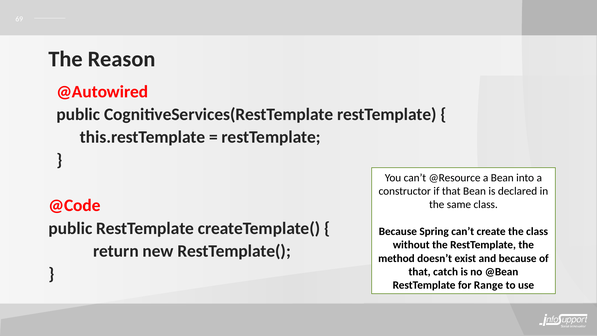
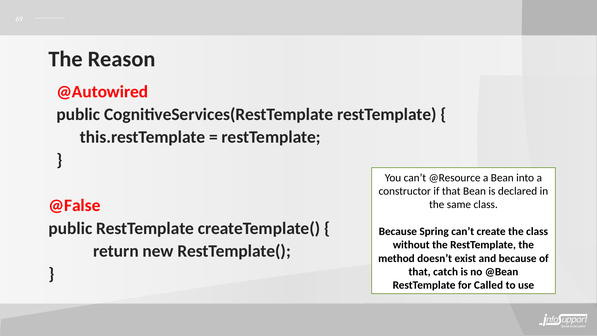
@Code: @Code -> @False
Range: Range -> Called
